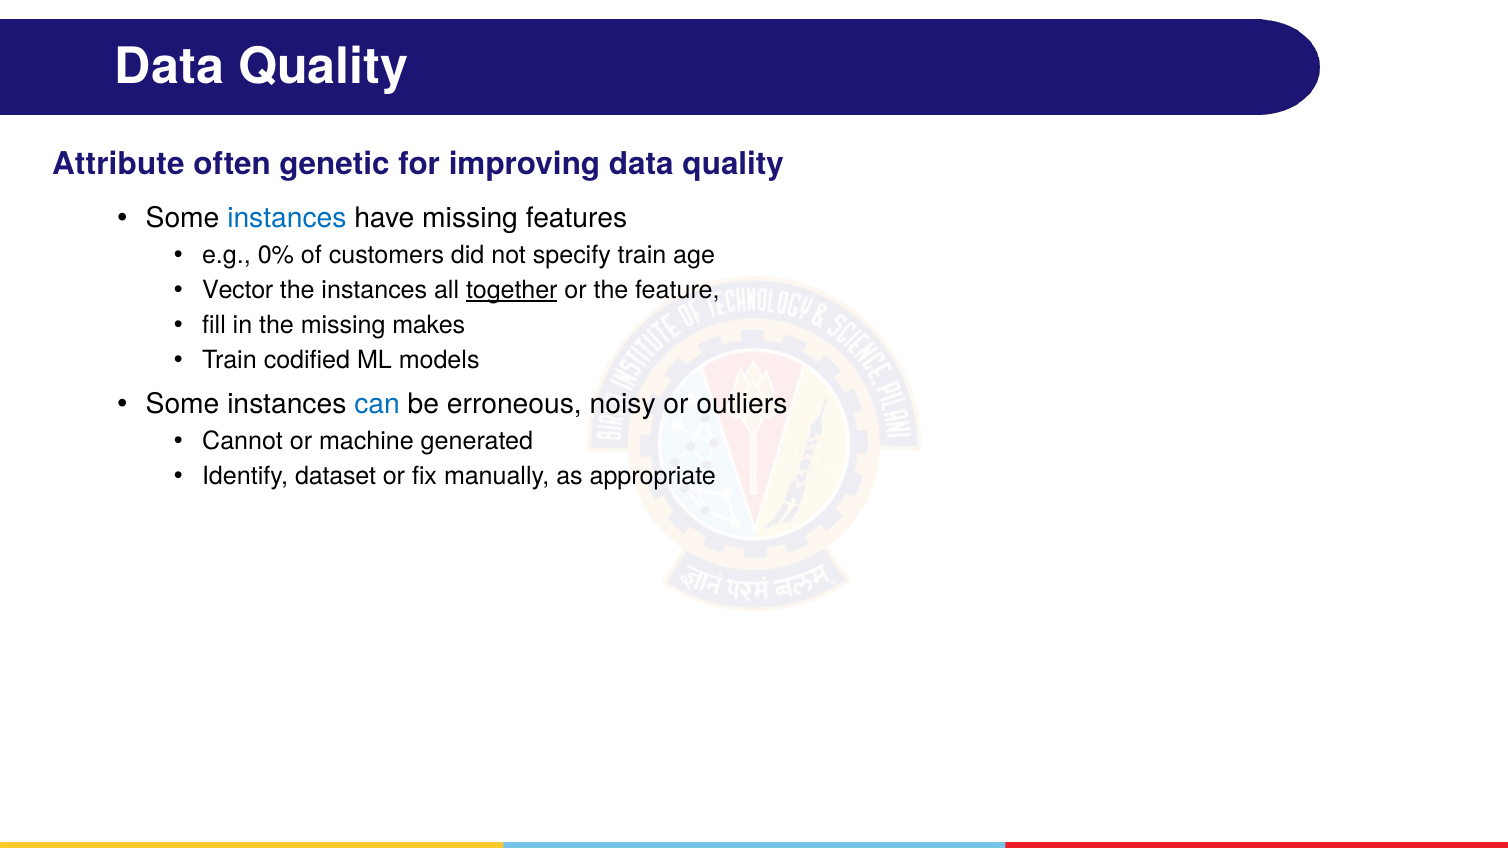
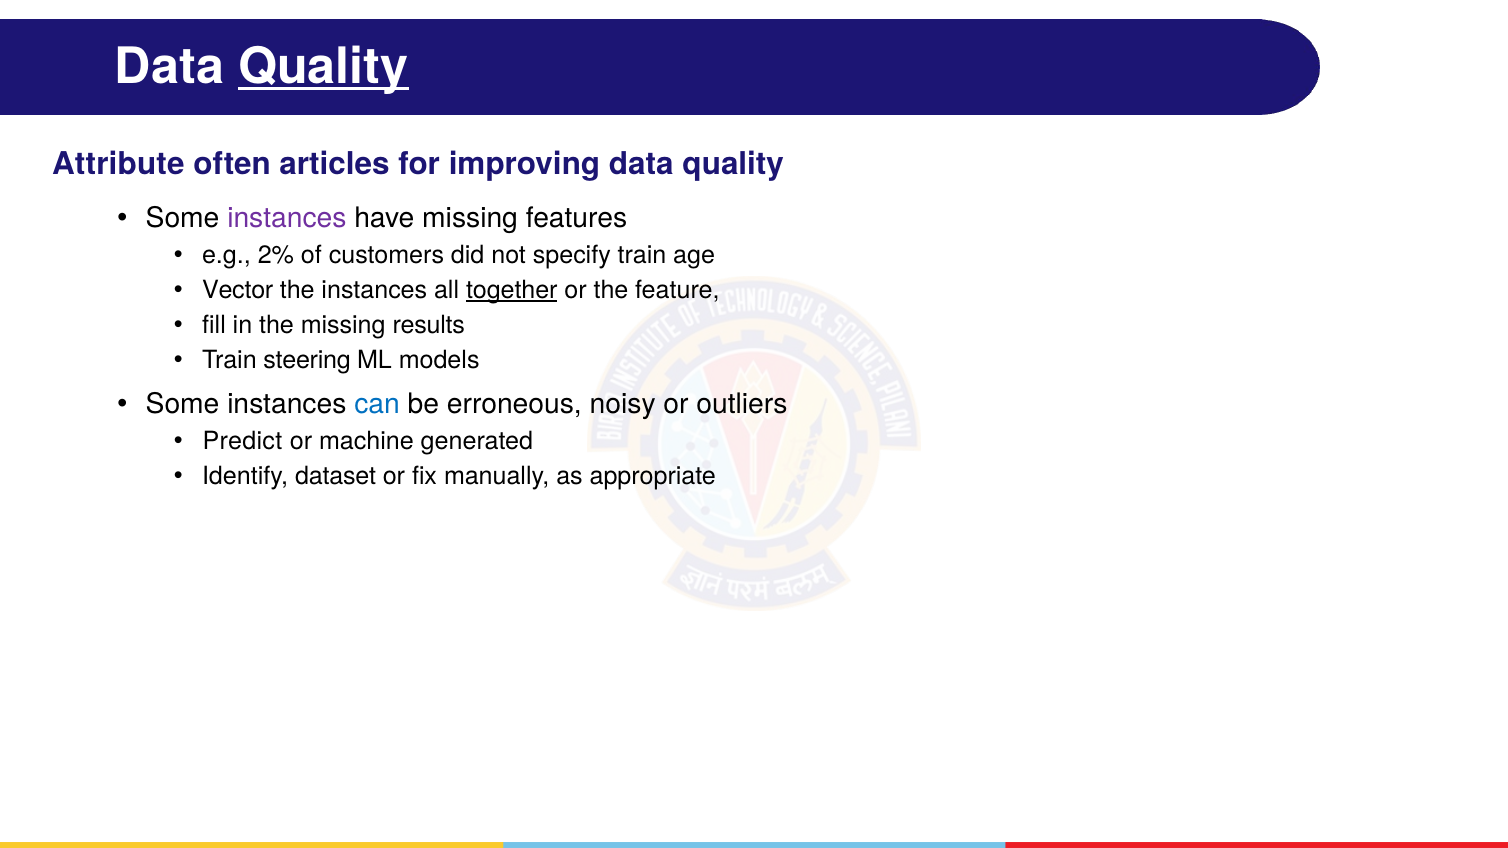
Quality at (323, 67) underline: none -> present
genetic: genetic -> articles
instances at (287, 219) colour: blue -> purple
0%: 0% -> 2%
makes: makes -> results
codified: codified -> steering
Cannot: Cannot -> Predict
